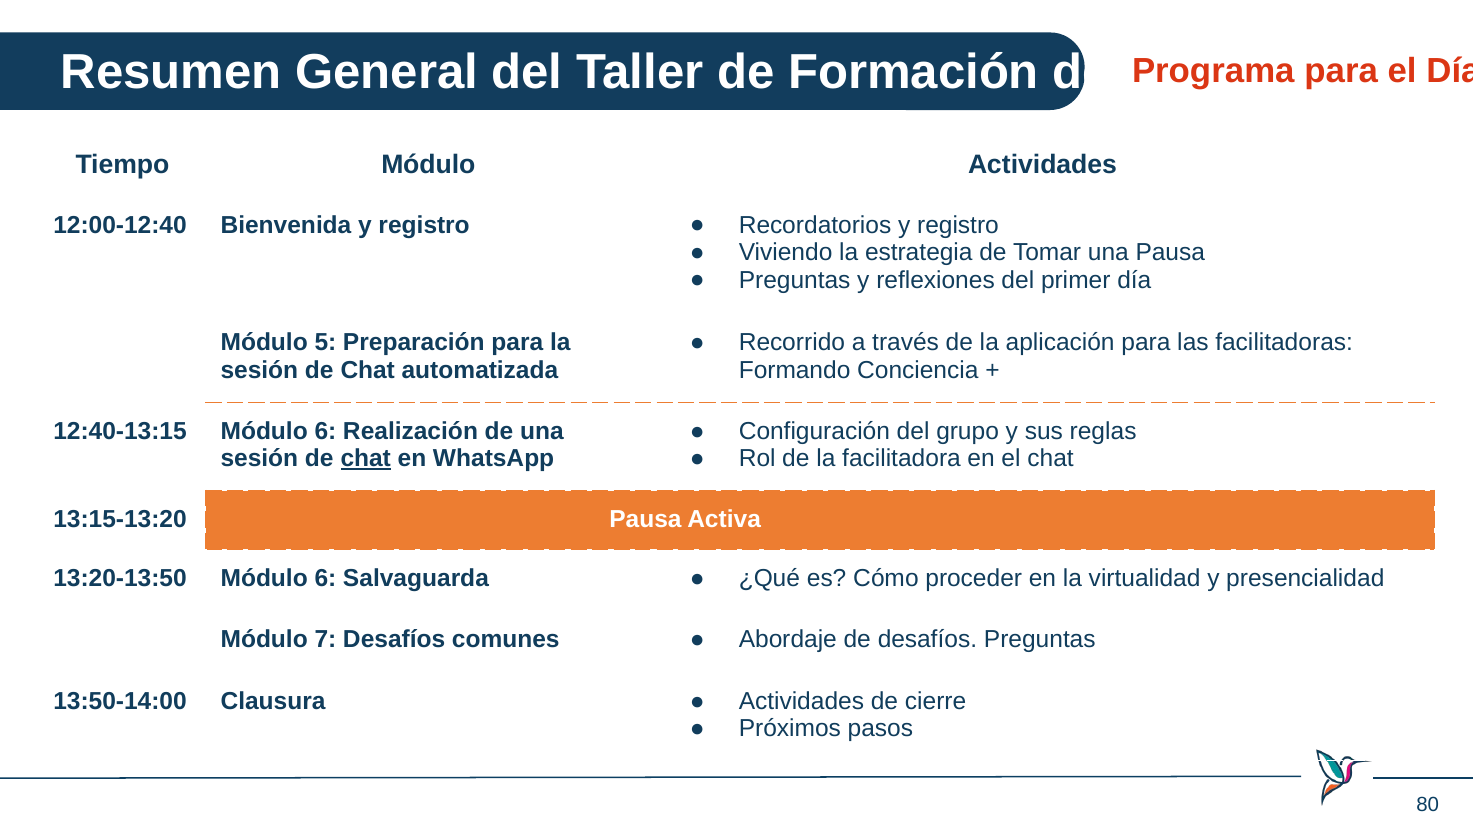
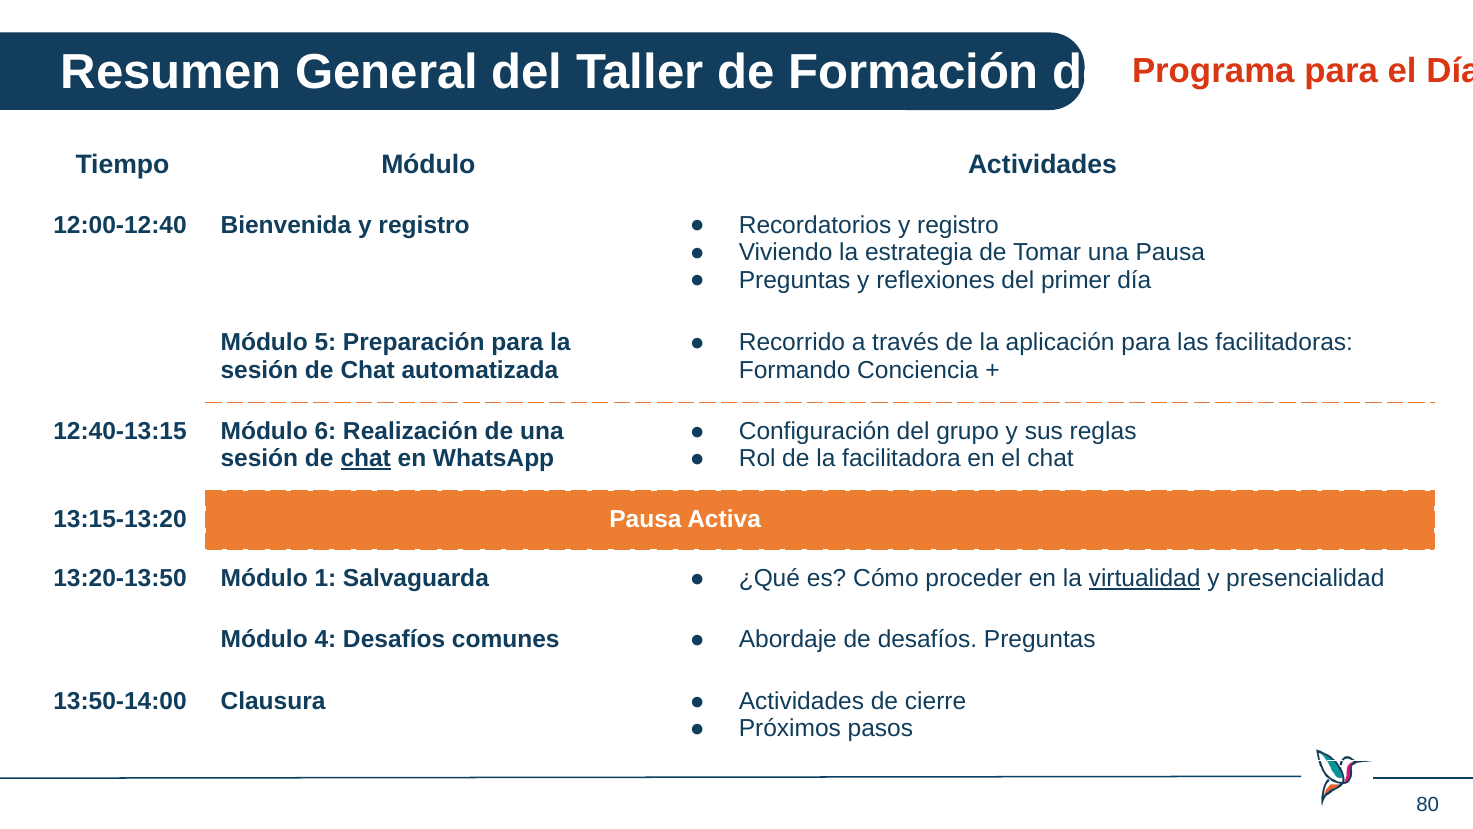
13:20-13:50 Módulo 6: 6 -> 1
virtualidad underline: none -> present
7: 7 -> 4
